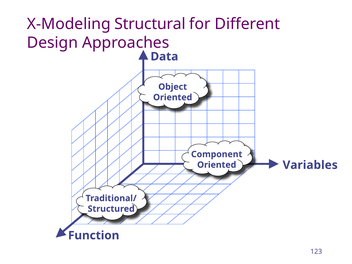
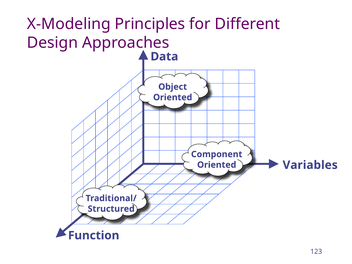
Structural: Structural -> Principles
